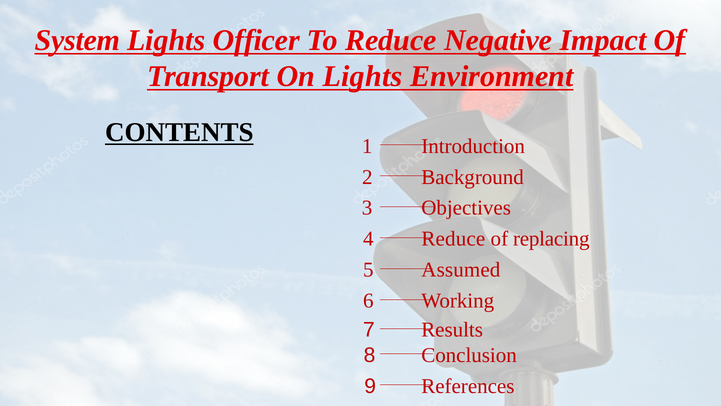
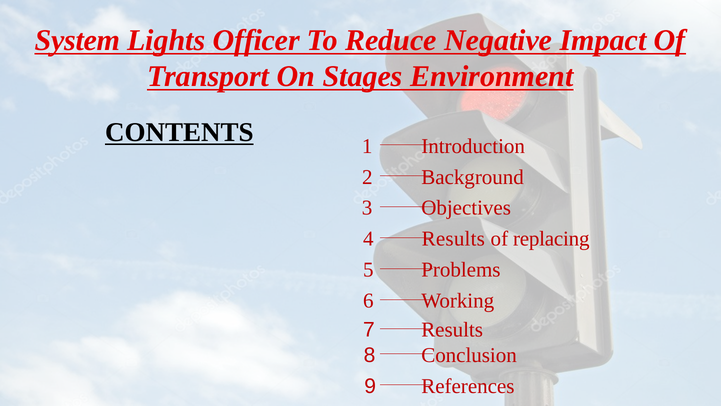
On Lights: Lights -> Stages
Reduce at (453, 239): Reduce -> Results
Assumed: Assumed -> Problems
